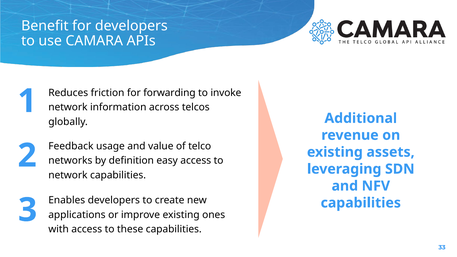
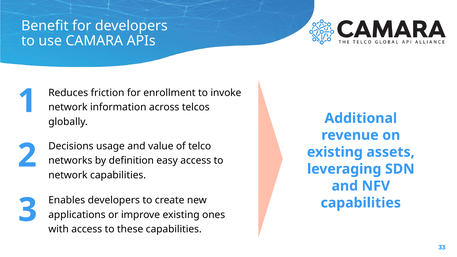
forwarding: forwarding -> enrollment
Feedback: Feedback -> Decisions
